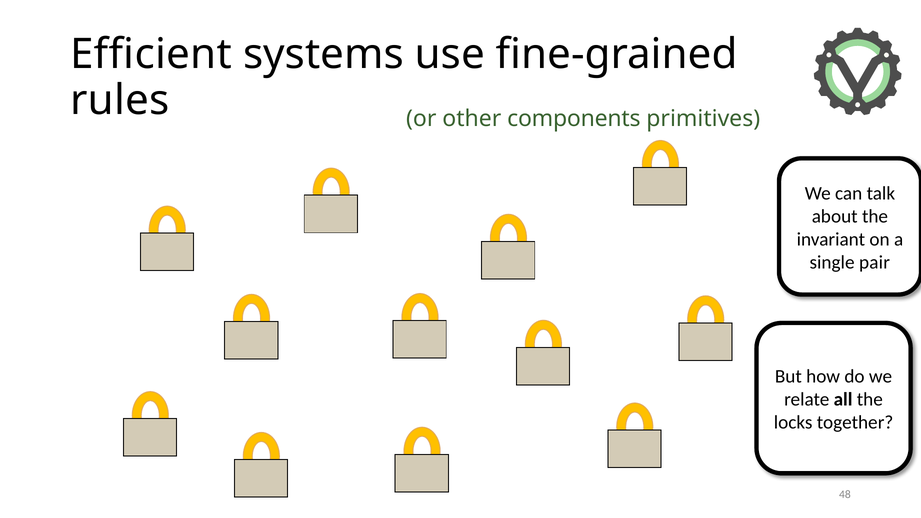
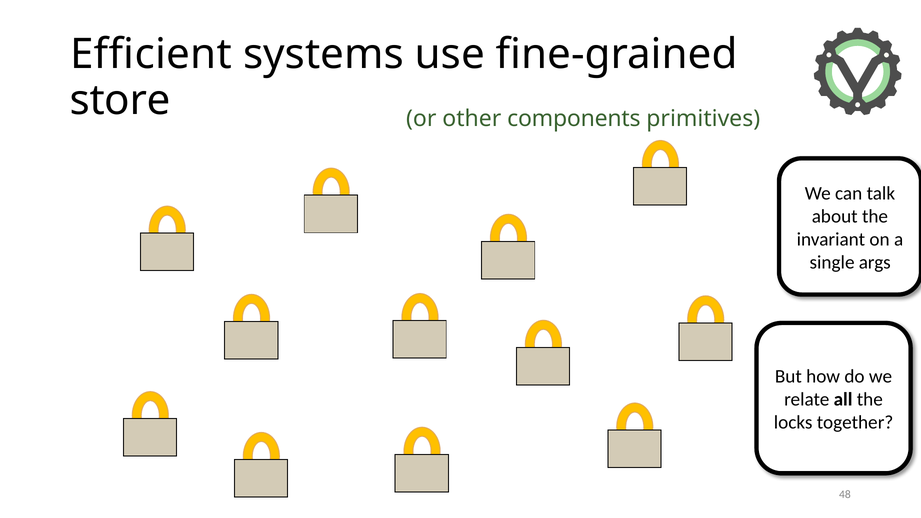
rules: rules -> store
pair: pair -> args
